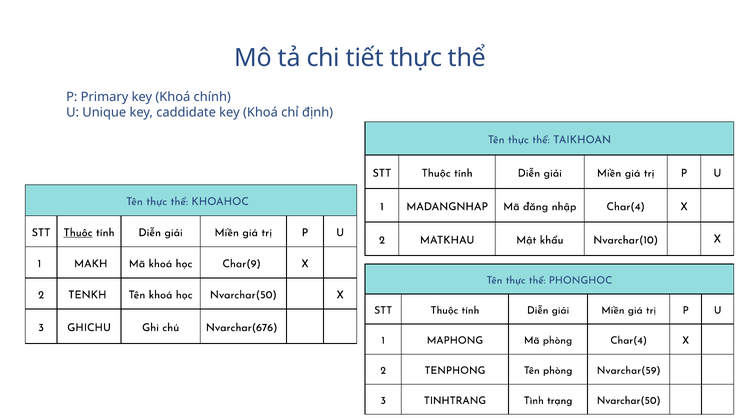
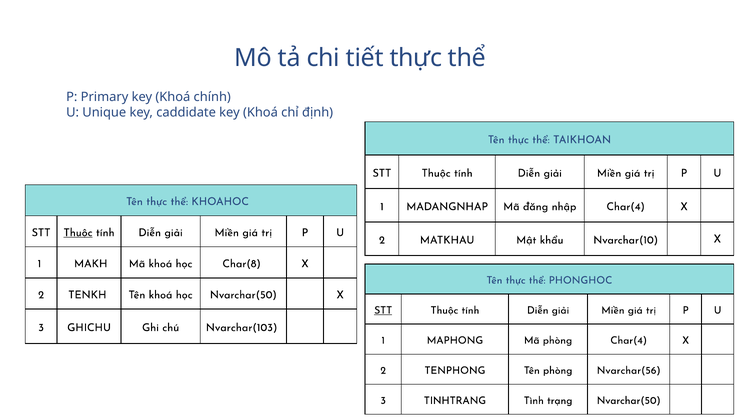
Char(9: Char(9 -> Char(8
STT at (383, 310) underline: none -> present
Nvarchar(676: Nvarchar(676 -> Nvarchar(103
Nvarchar(59: Nvarchar(59 -> Nvarchar(56
